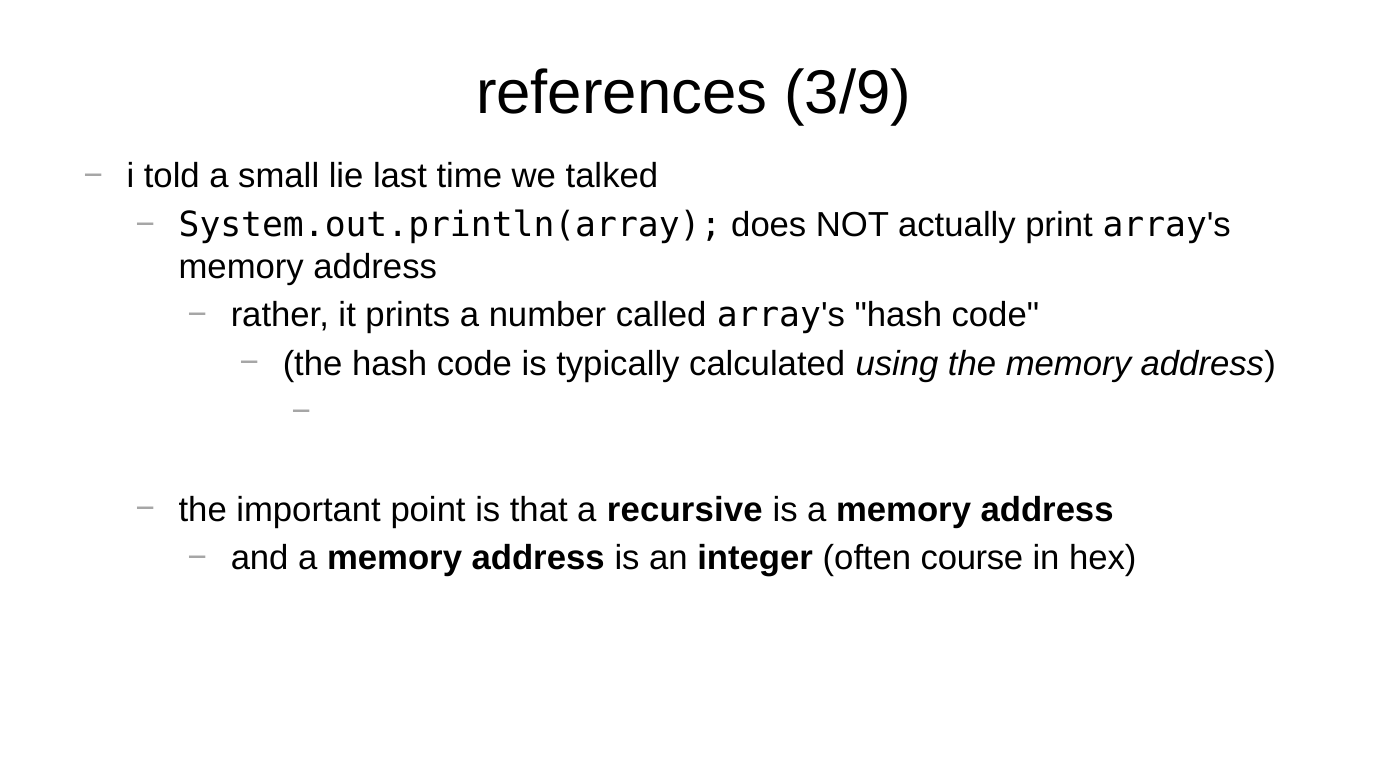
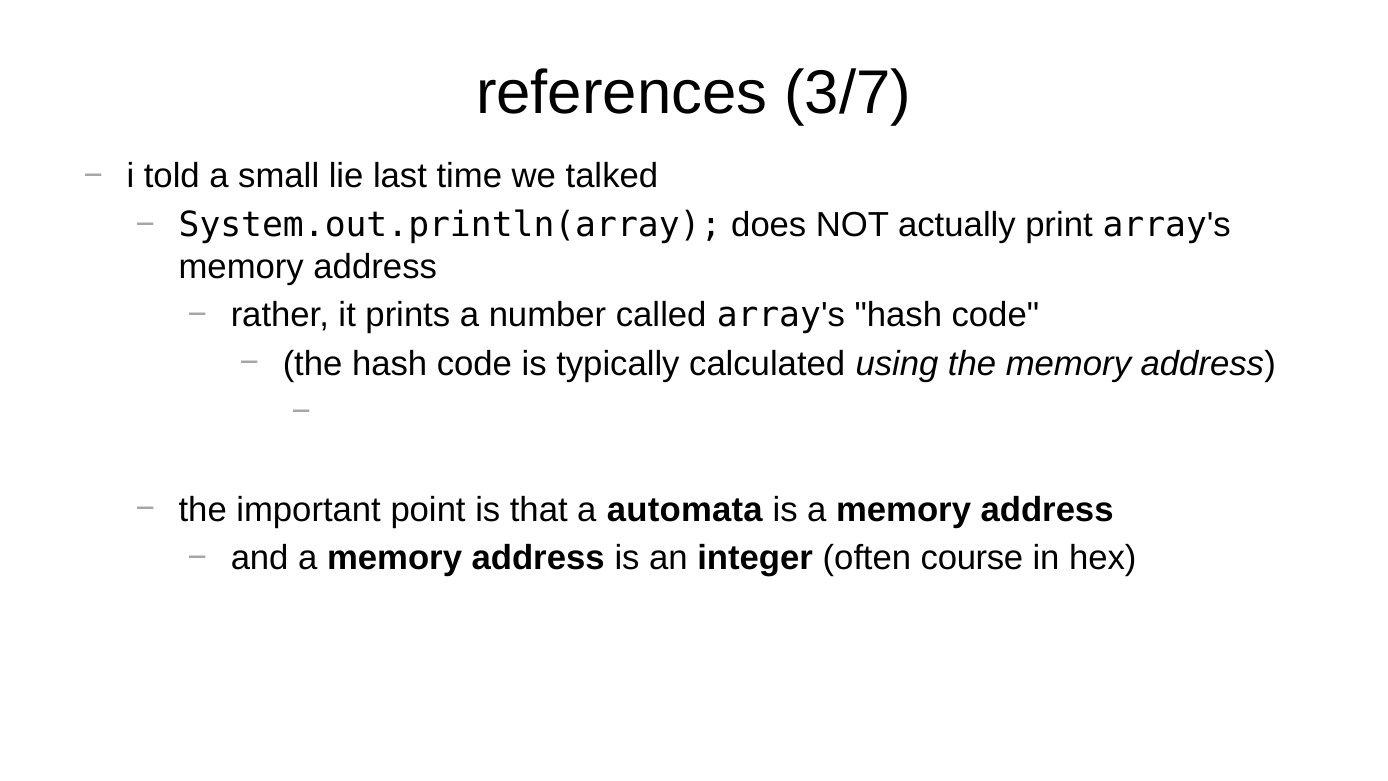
3/9: 3/9 -> 3/7
recursive: recursive -> automata
